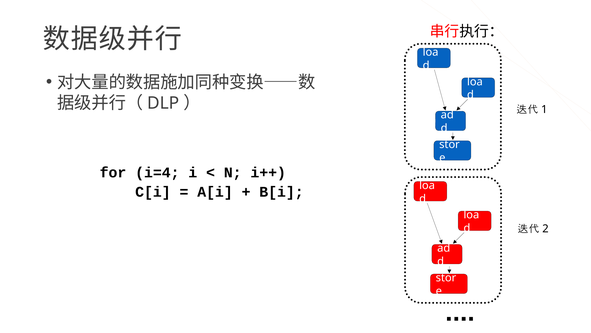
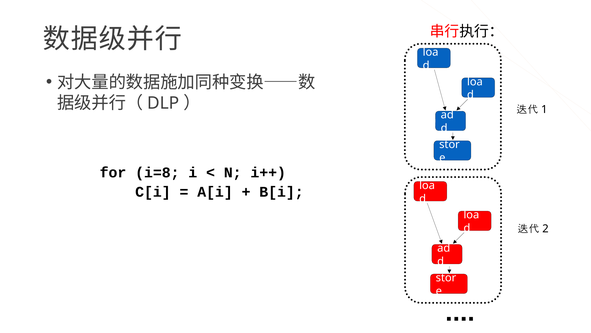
i=4: i=4 -> i=8
